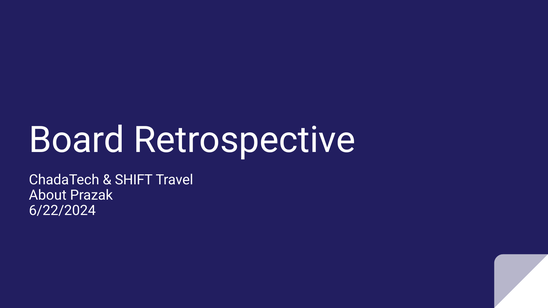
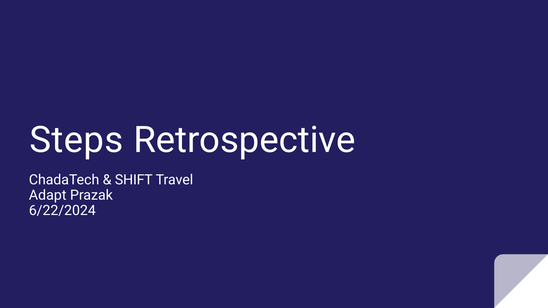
Board: Board -> Steps
About: About -> Adapt
